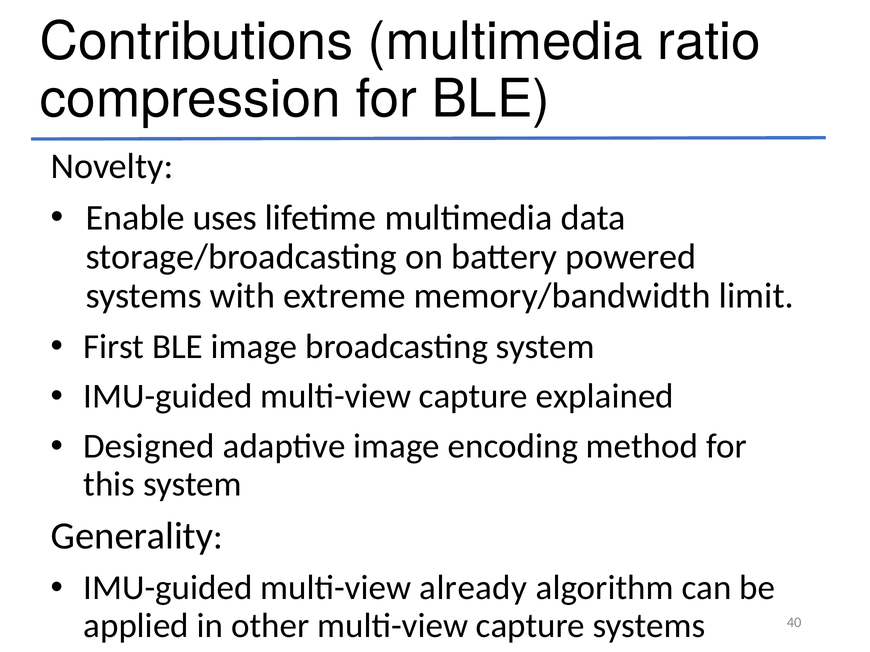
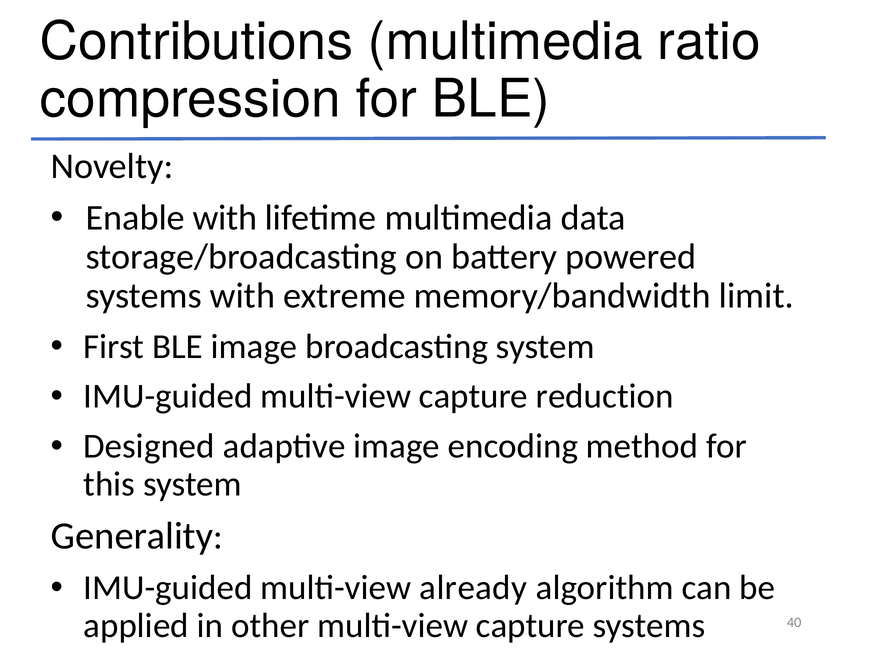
Enable uses: uses -> with
explained: explained -> reduction
